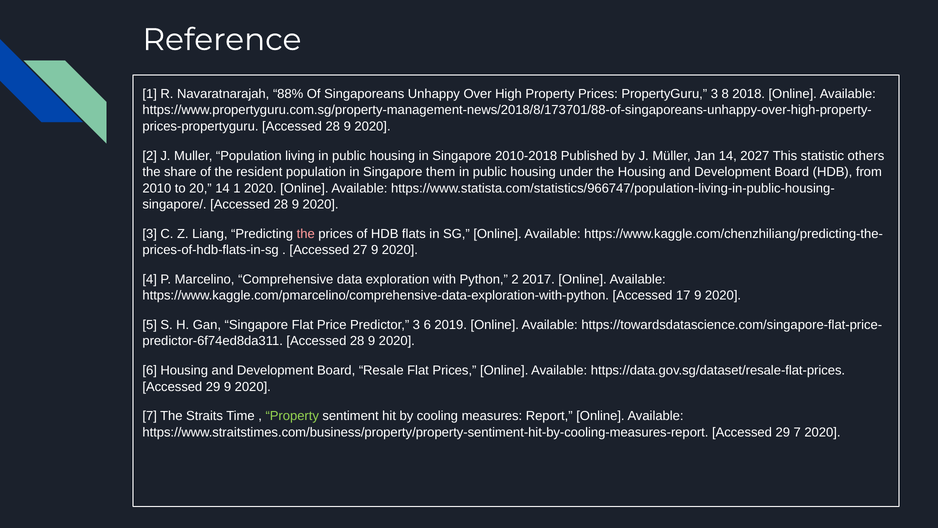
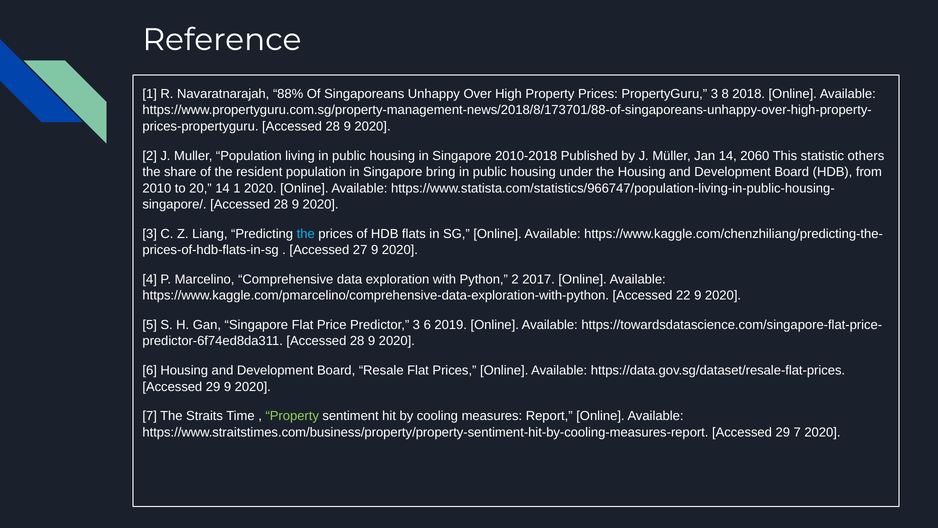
2027: 2027 -> 2060
them: them -> bring
the at (306, 234) colour: pink -> light blue
17: 17 -> 22
